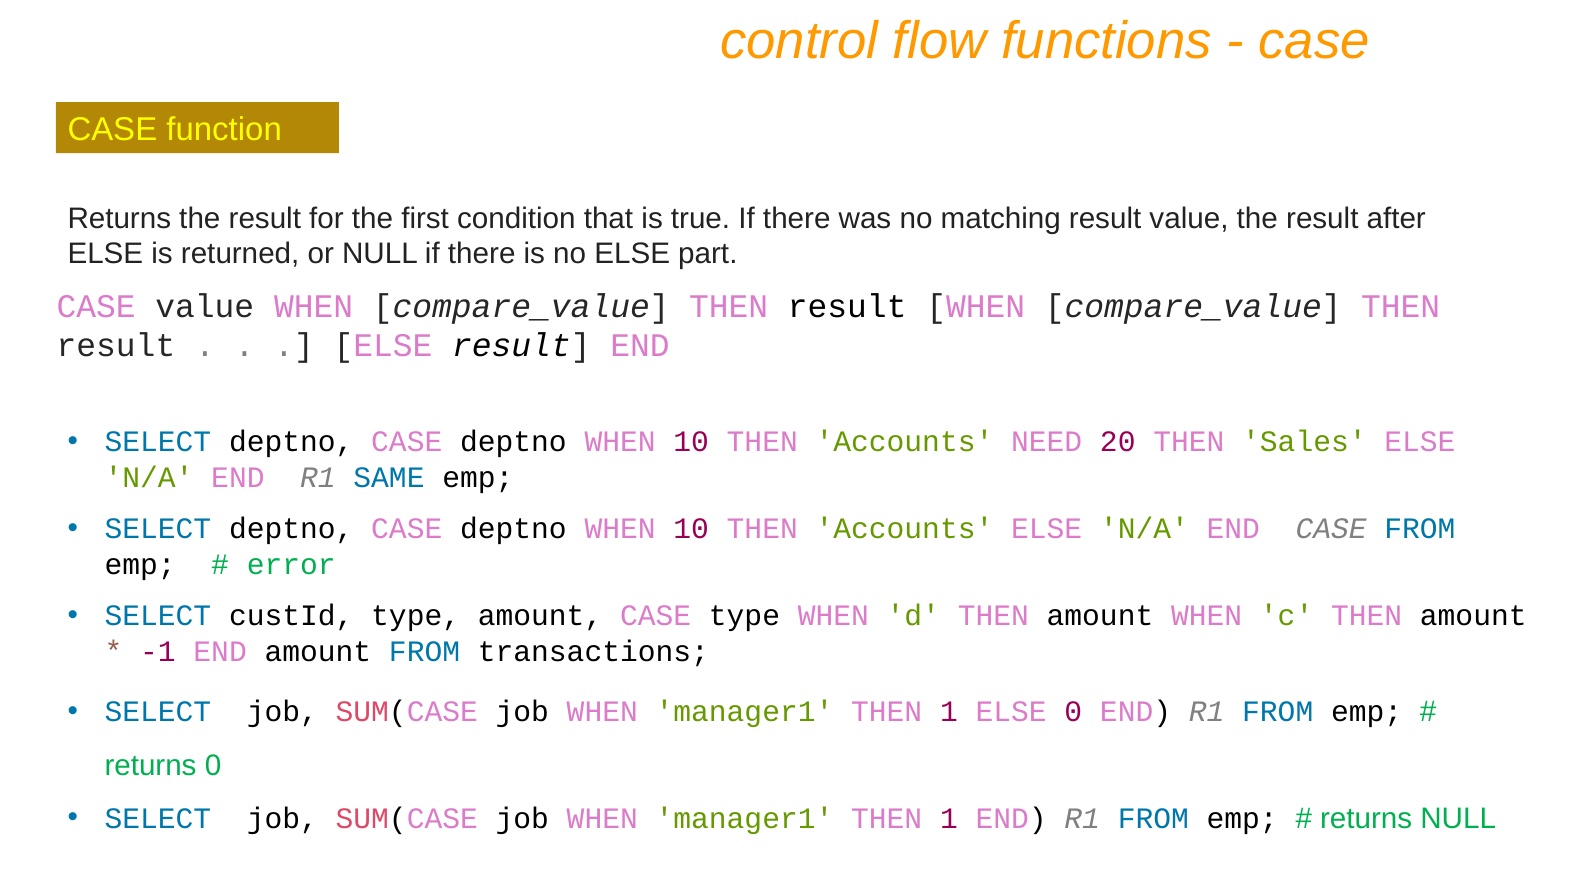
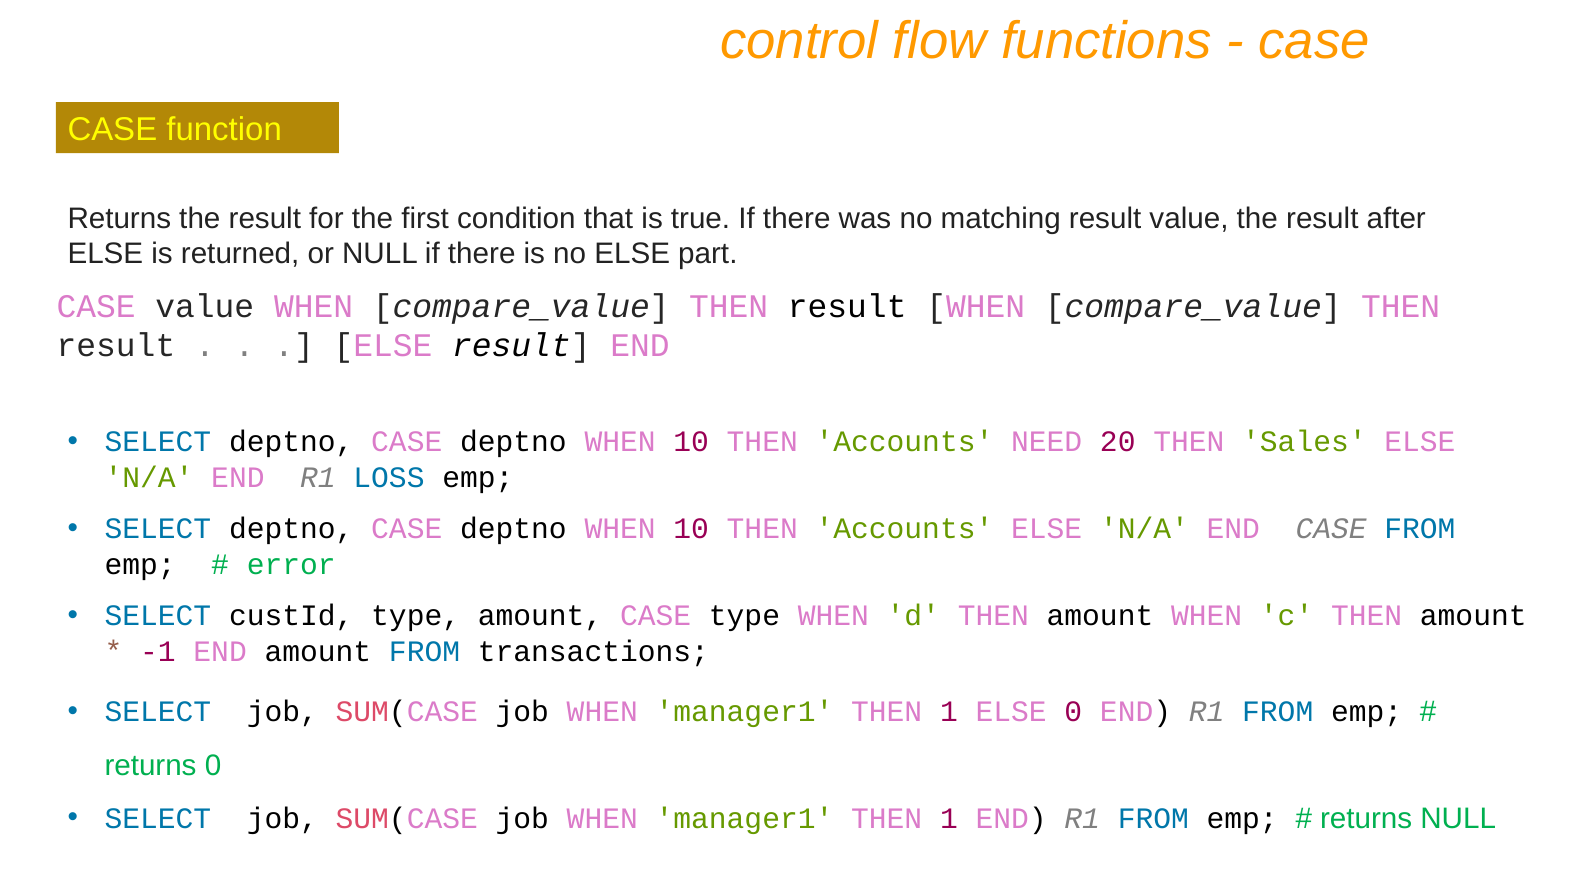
SAME: SAME -> LOSS
